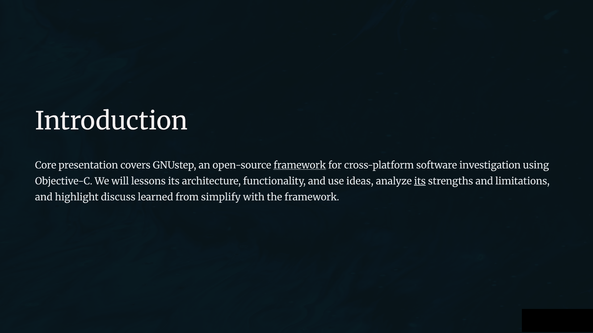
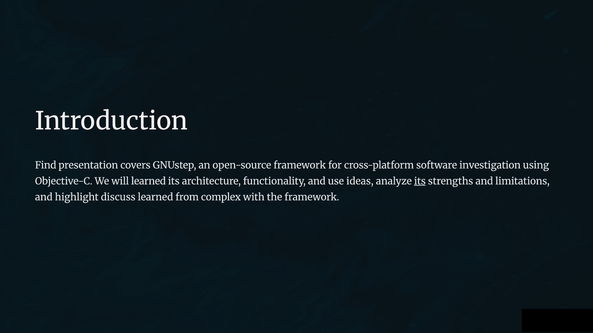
Core: Core -> Find
framework at (300, 166) underline: present -> none
will lessons: lessons -> learned
simplify: simplify -> complex
